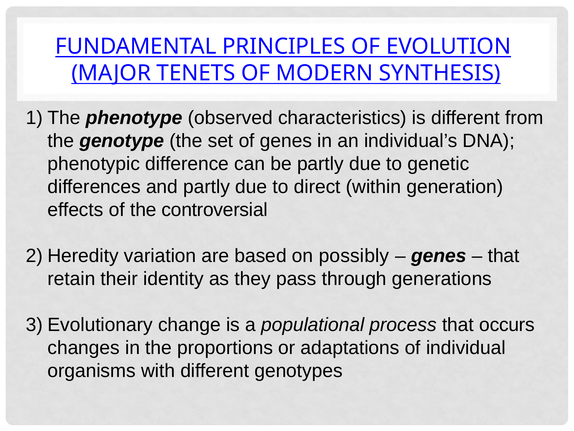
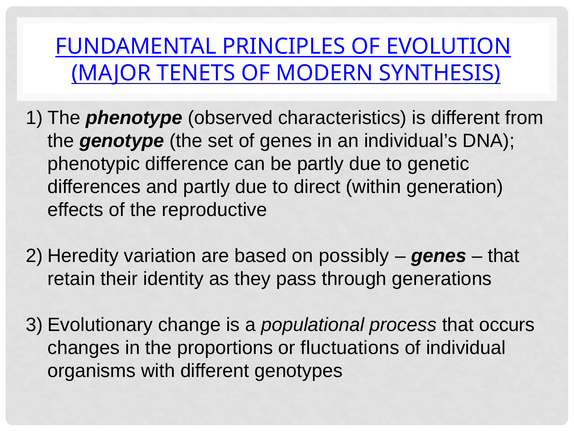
controversial: controversial -> reproductive
adaptations: adaptations -> fluctuations
